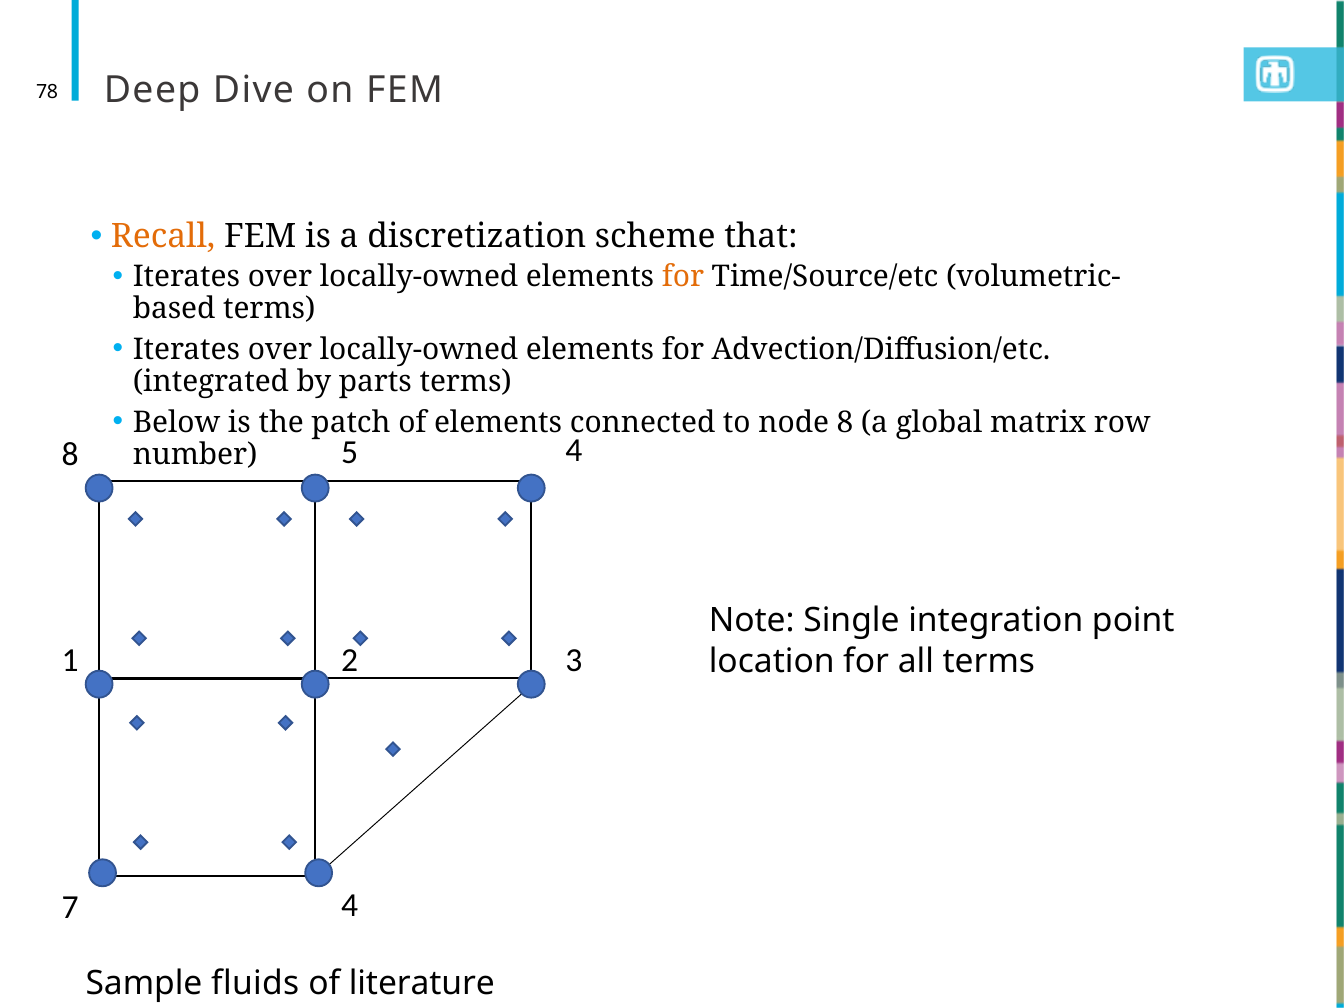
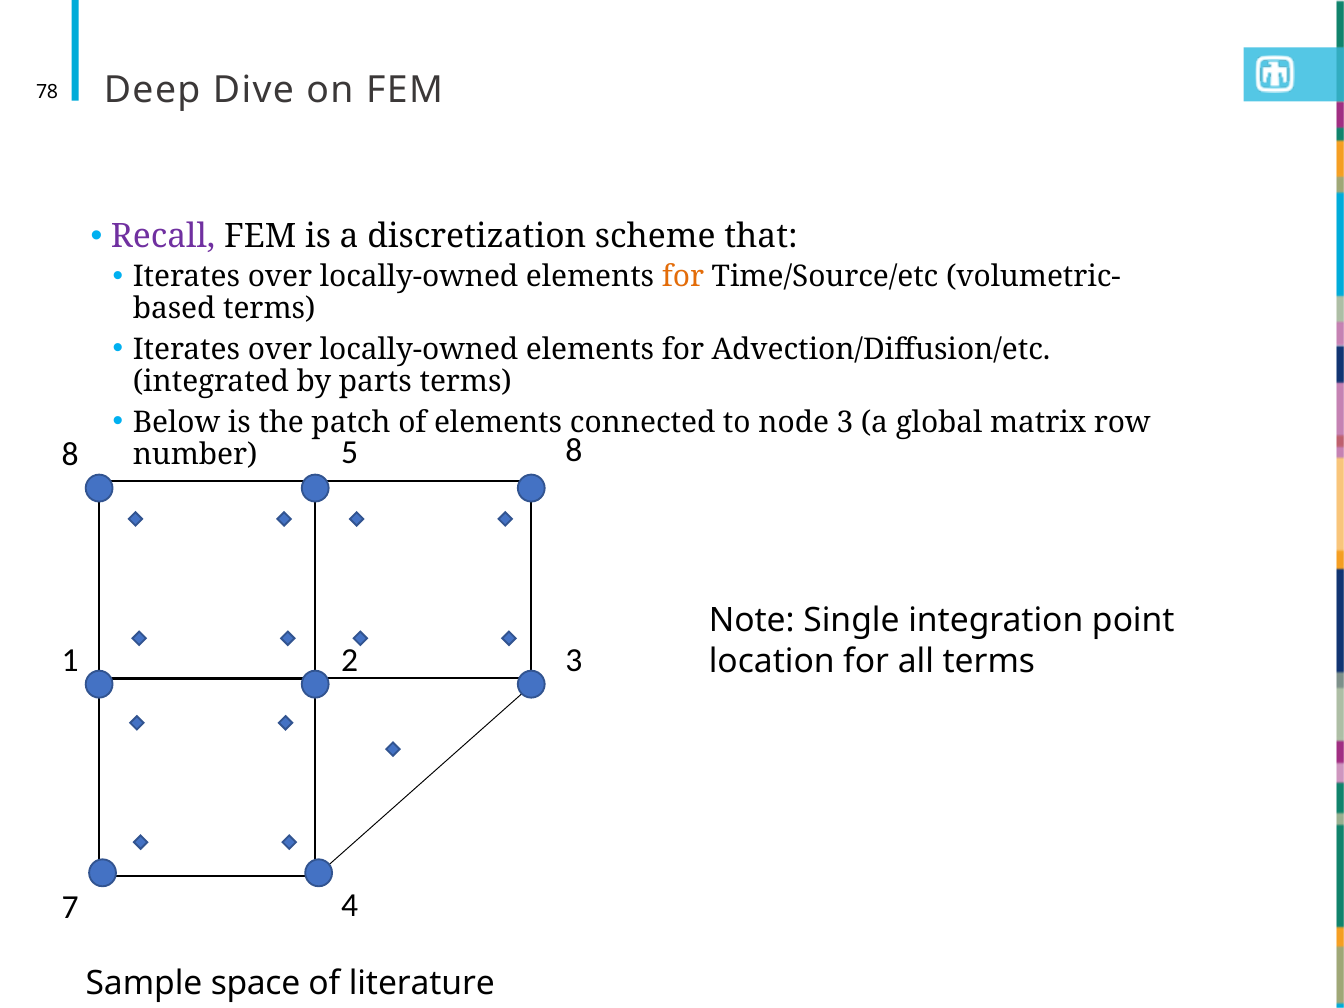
Recall colour: orange -> purple
node 8: 8 -> 3
5 4: 4 -> 8
fluids: fluids -> space
